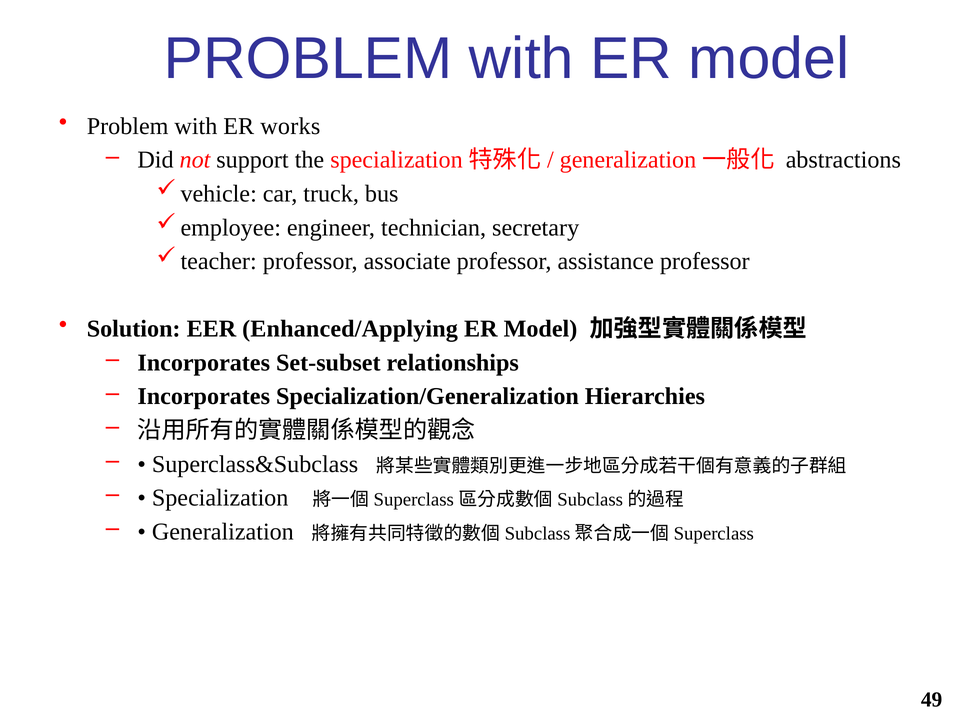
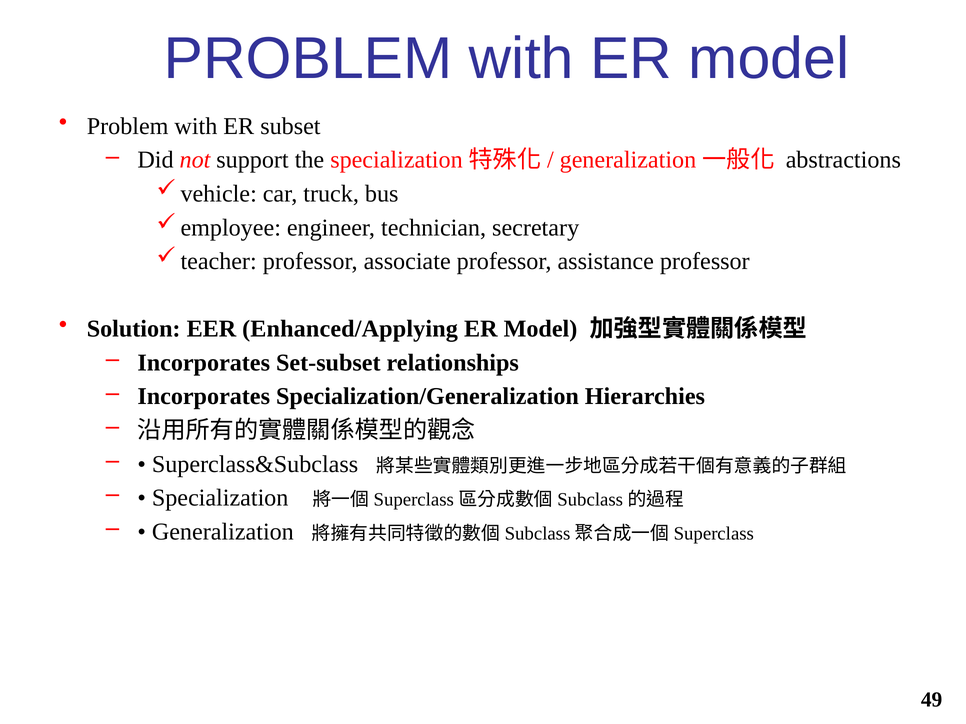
works: works -> subset
